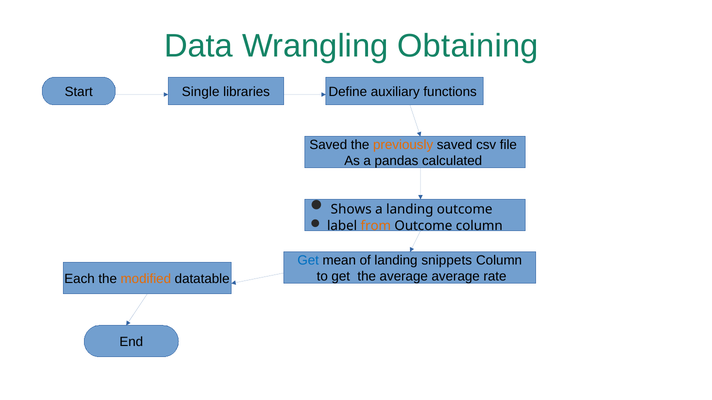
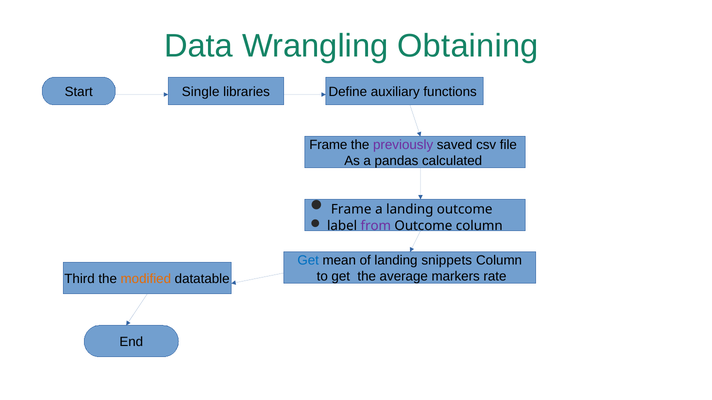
Saved at (328, 145): Saved -> Frame
previously colour: orange -> purple
Shows at (351, 210): Shows -> Frame
from colour: orange -> purple
average average: average -> markers
Each: Each -> Third
